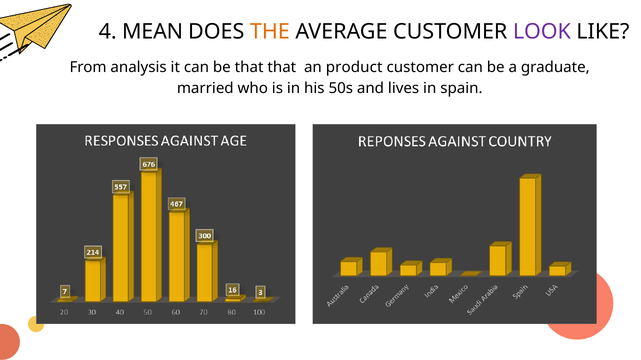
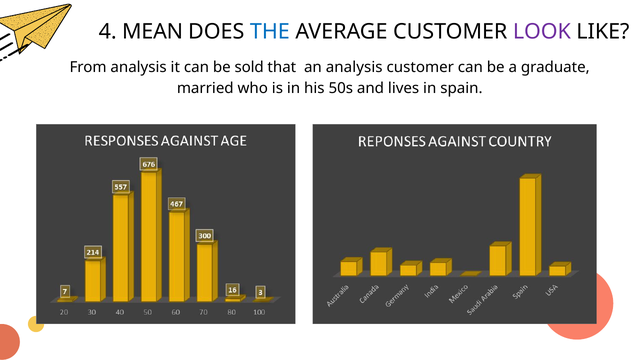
THE colour: orange -> blue
be that: that -> sold
an product: product -> analysis
